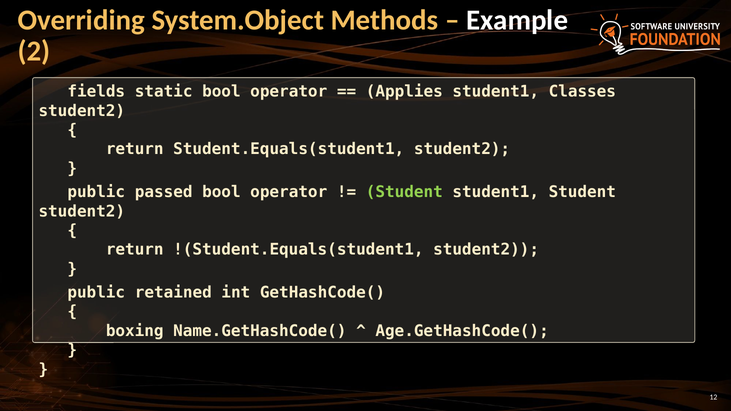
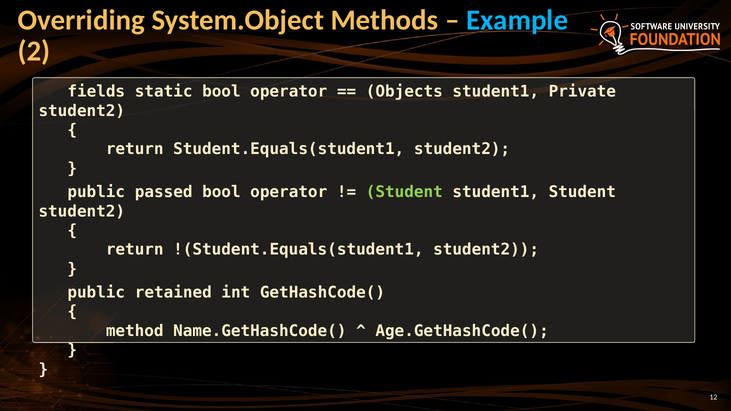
Example colour: white -> light blue
Applies: Applies -> Objects
Classes: Classes -> Private
boxing: boxing -> method
